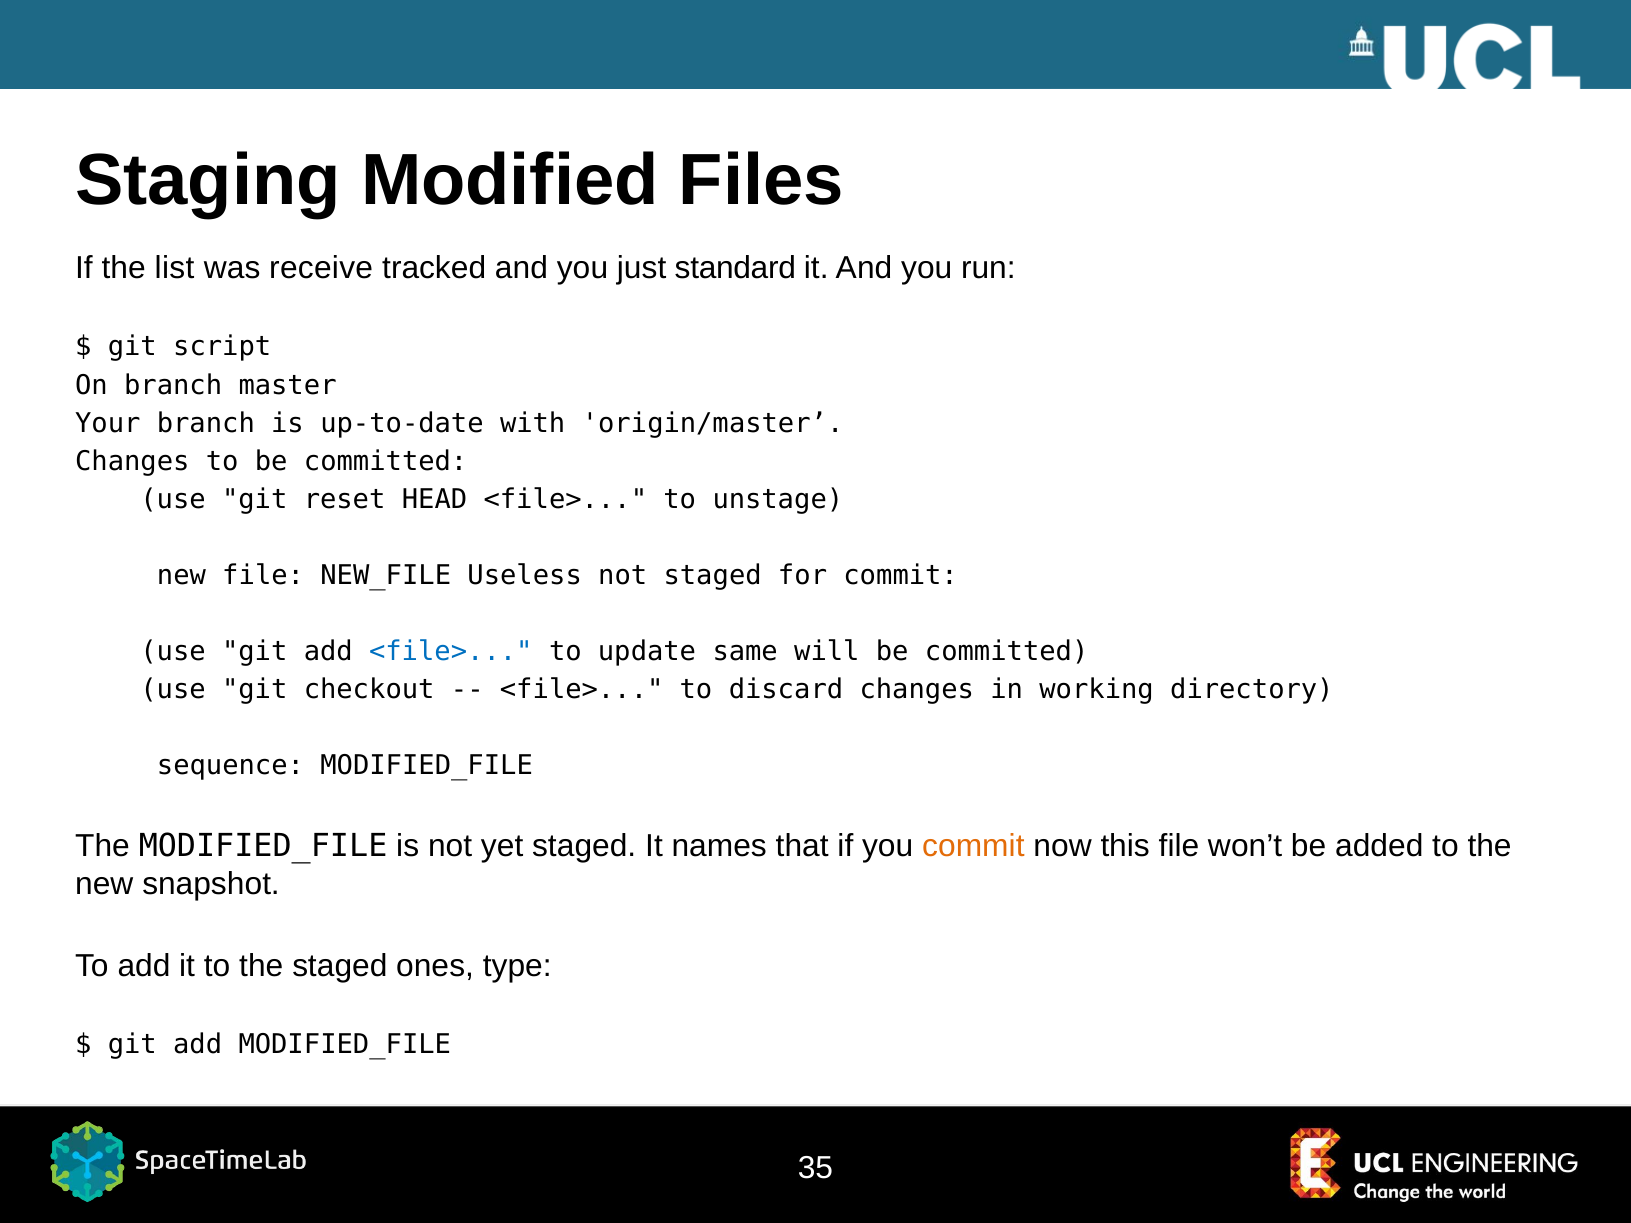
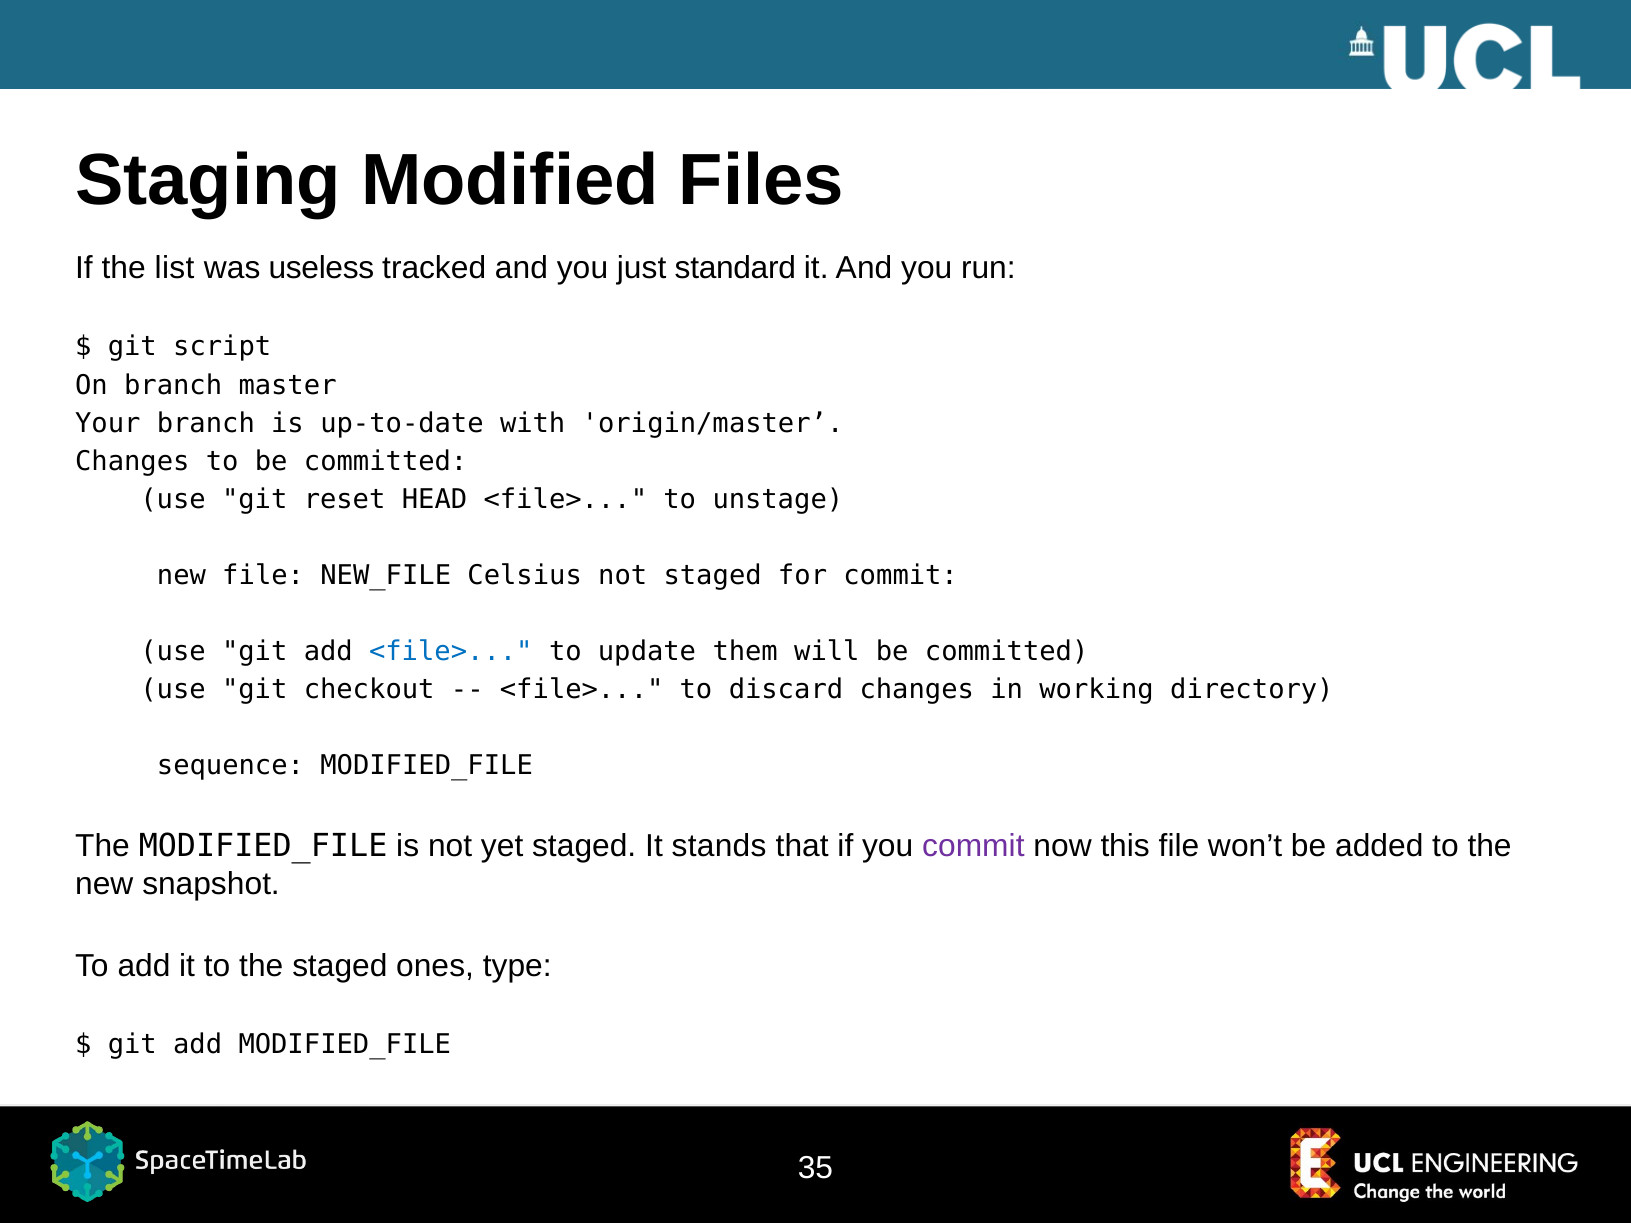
receive: receive -> useless
Useless: Useless -> Celsius
same: same -> them
names: names -> stands
commit at (973, 846) colour: orange -> purple
